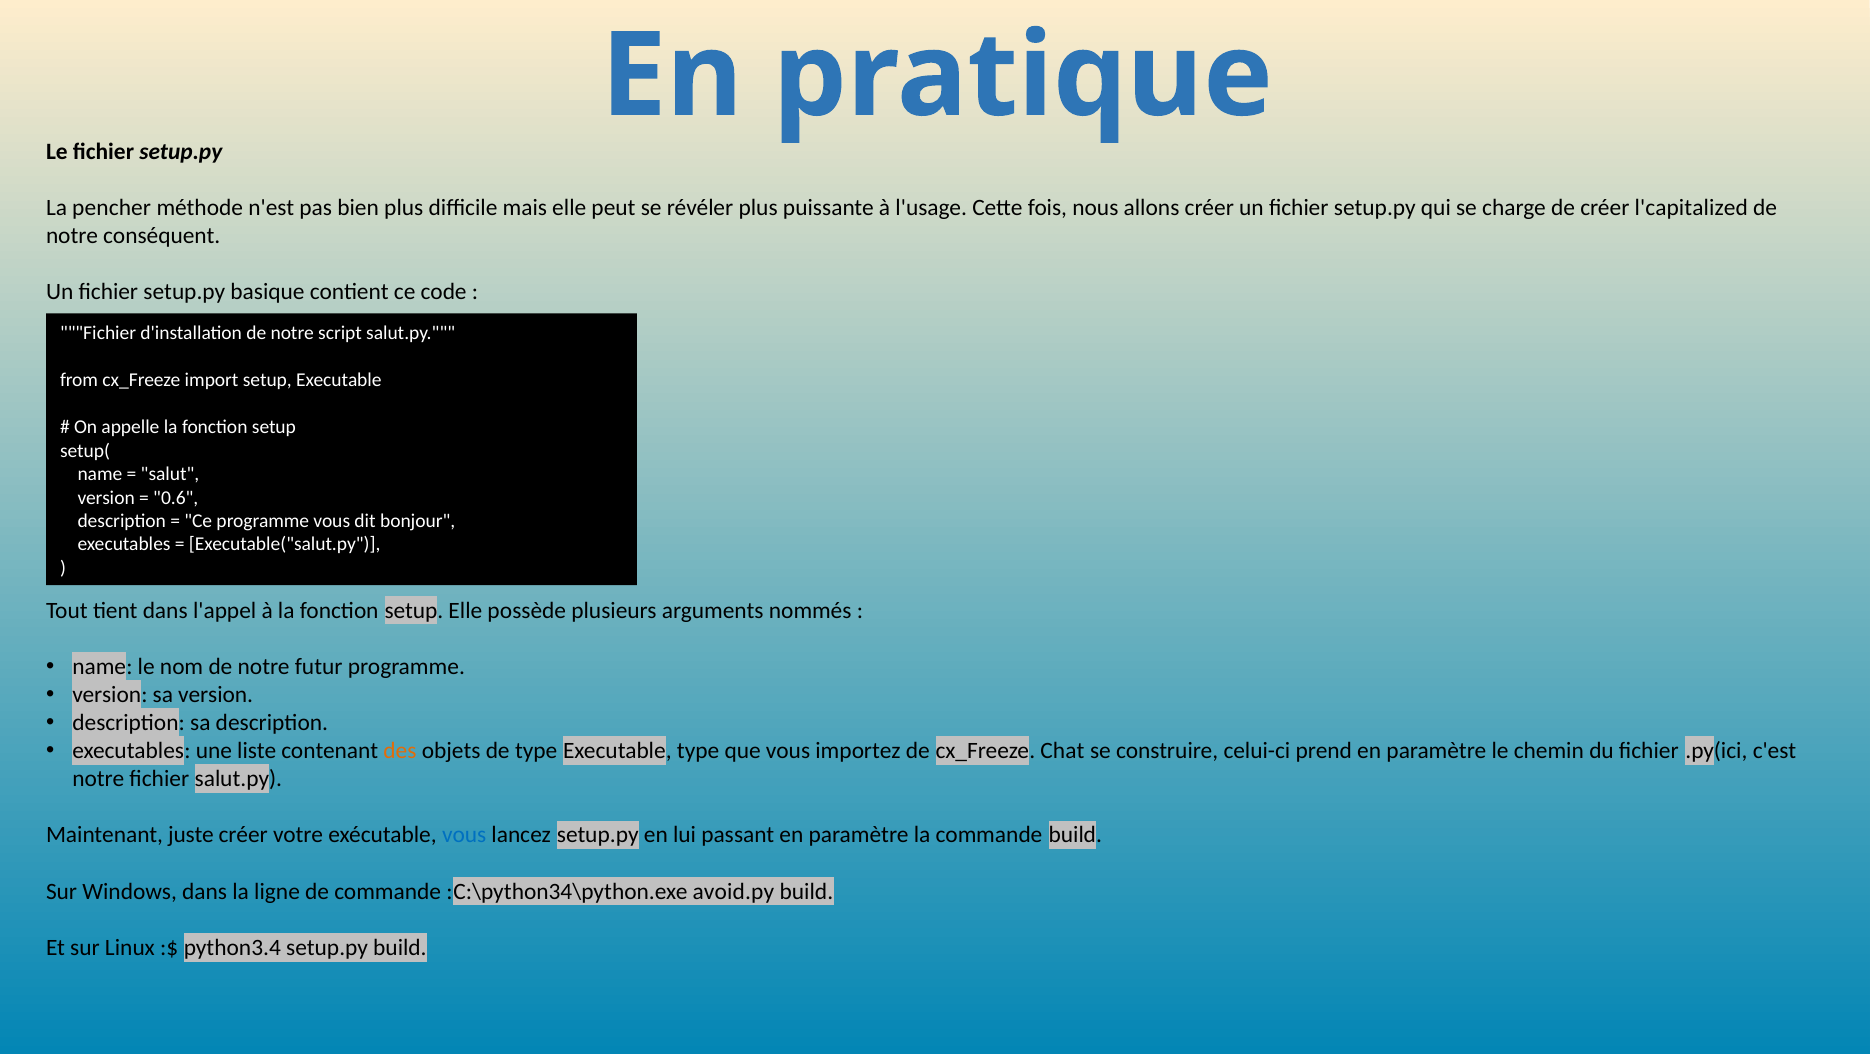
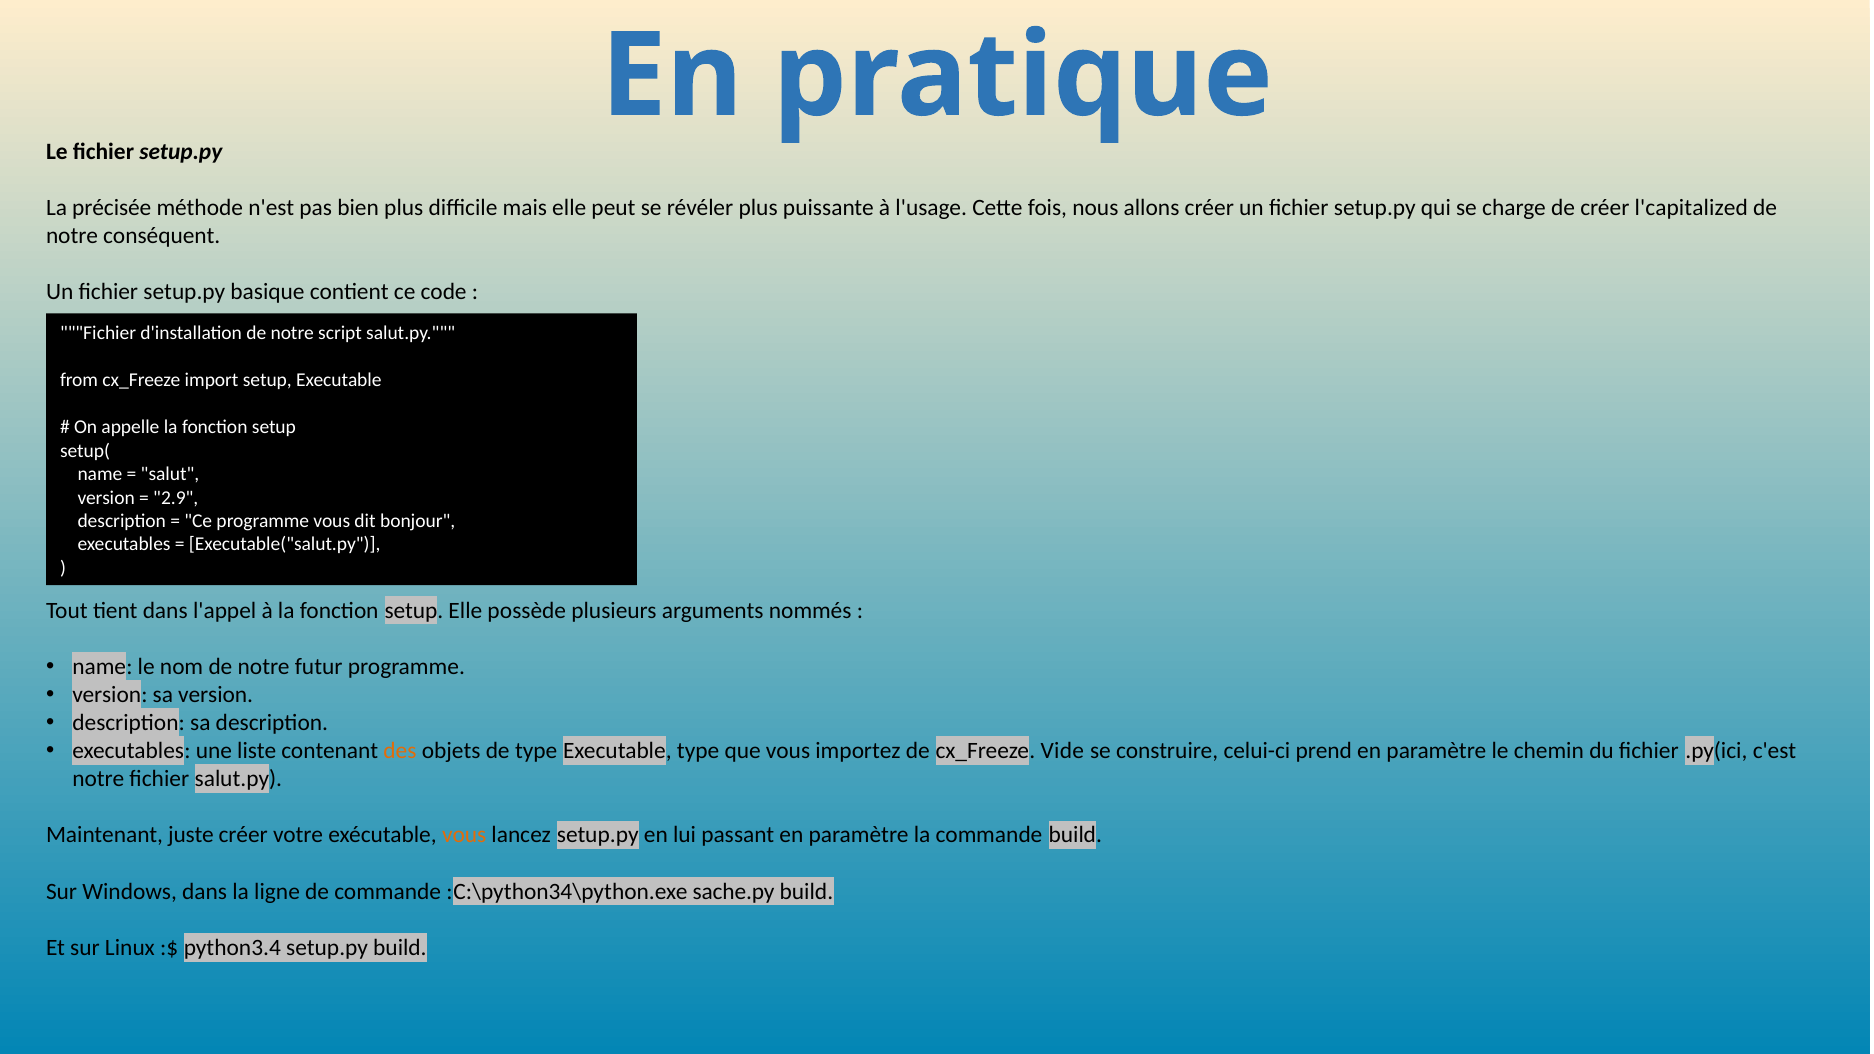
pencher: pencher -> précisée
0.6: 0.6 -> 2.9
Chat: Chat -> Vide
vous at (464, 835) colour: blue -> orange
avoid.py: avoid.py -> sache.py
